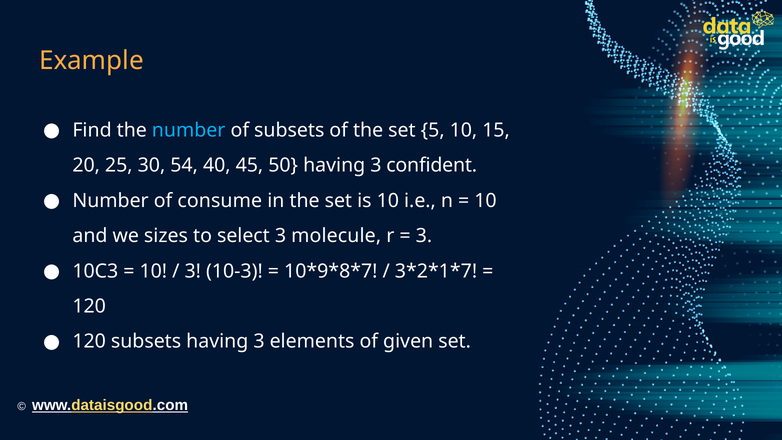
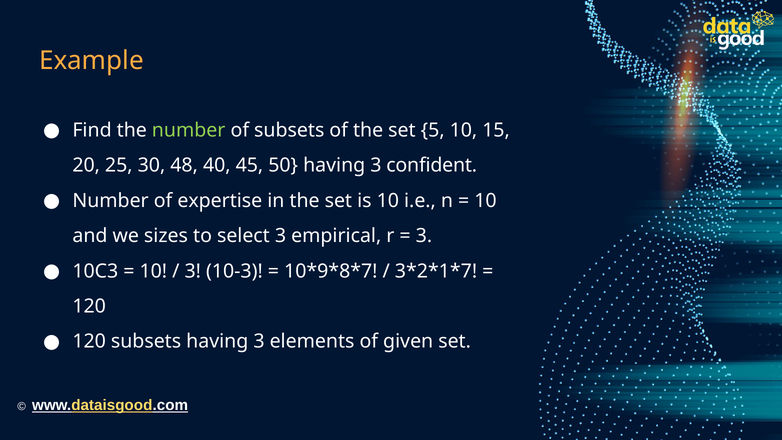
number at (189, 130) colour: light blue -> light green
54: 54 -> 48
consume: consume -> expertise
molecule: molecule -> empirical
